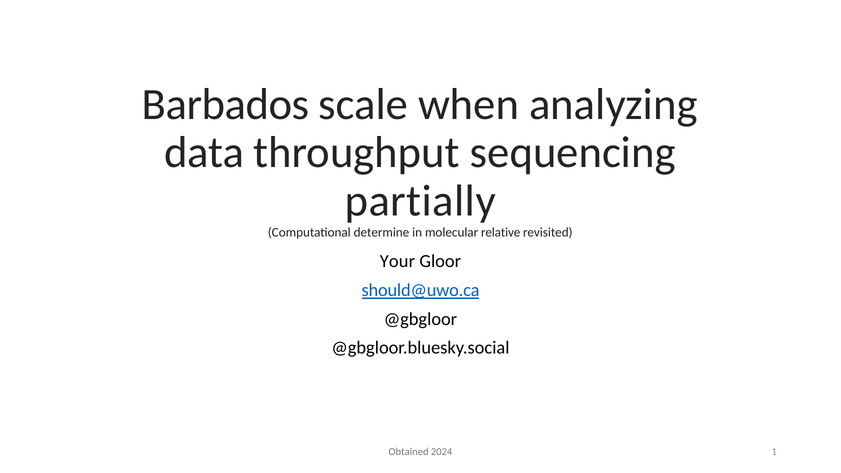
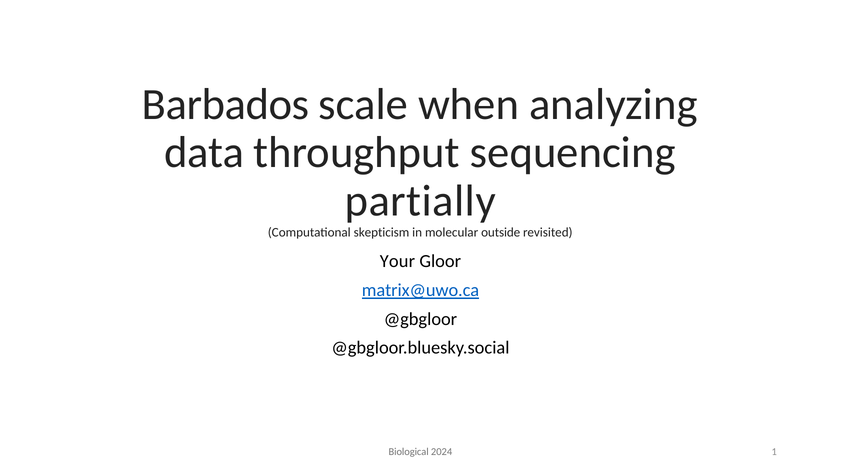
determine: determine -> skepticism
relative: relative -> outside
should@uwo.ca: should@uwo.ca -> matrix@uwo.ca
Obtained: Obtained -> Biological
